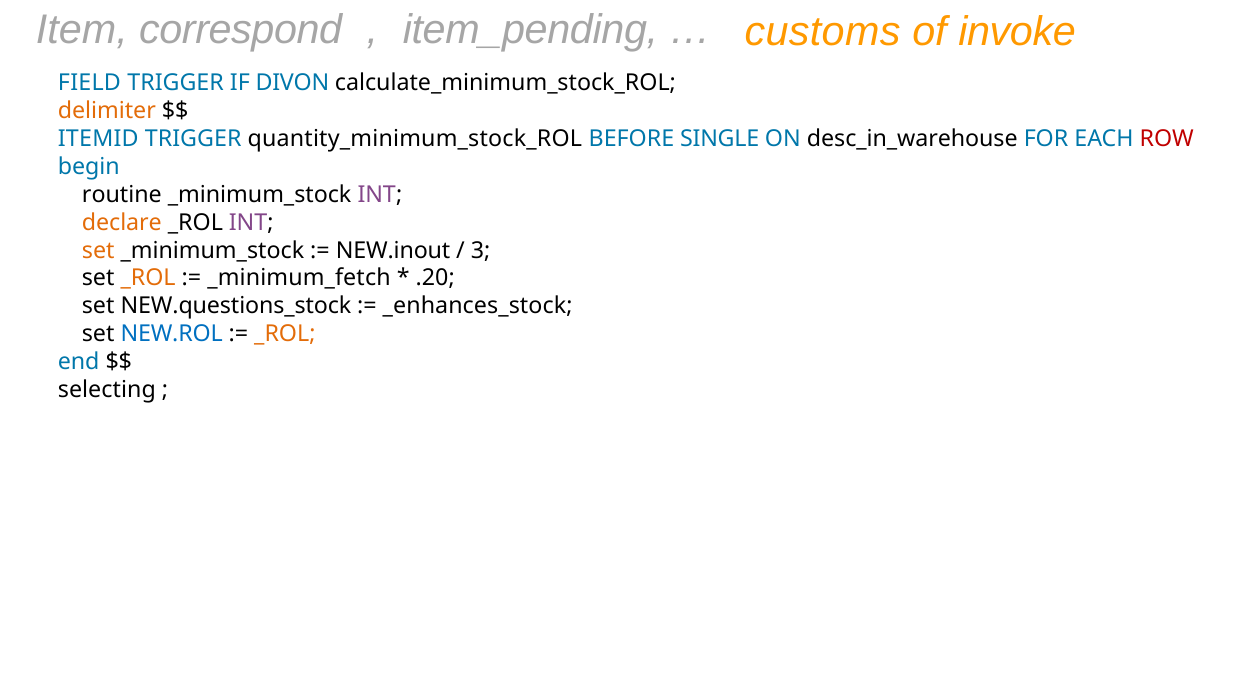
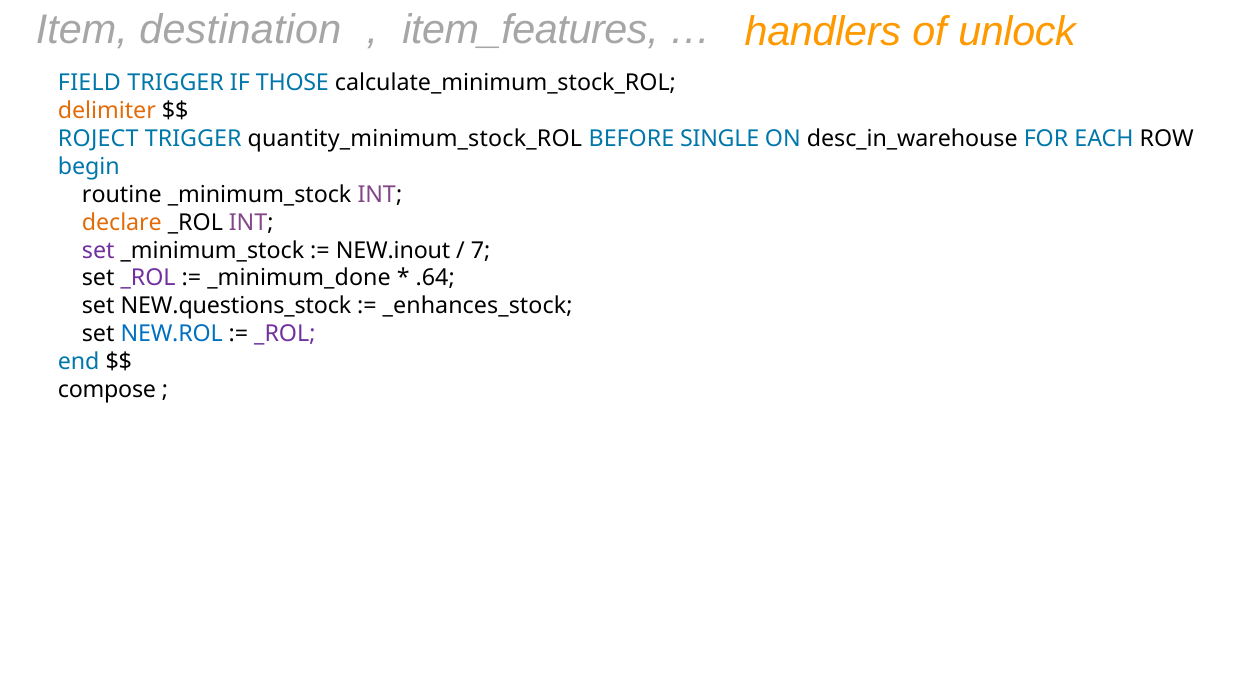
correspond: correspond -> destination
item_pending: item_pending -> item_features
customs: customs -> handlers
invoke: invoke -> unlock
DIVON: DIVON -> THOSE
ITEMID: ITEMID -> ROJECT
ROW colour: red -> black
set at (98, 250) colour: orange -> purple
3: 3 -> 7
_ROL at (148, 278) colour: orange -> purple
_minimum_fetch: _minimum_fetch -> _minimum_done
.20: .20 -> .64
_ROL at (285, 334) colour: orange -> purple
selecting: selecting -> compose
